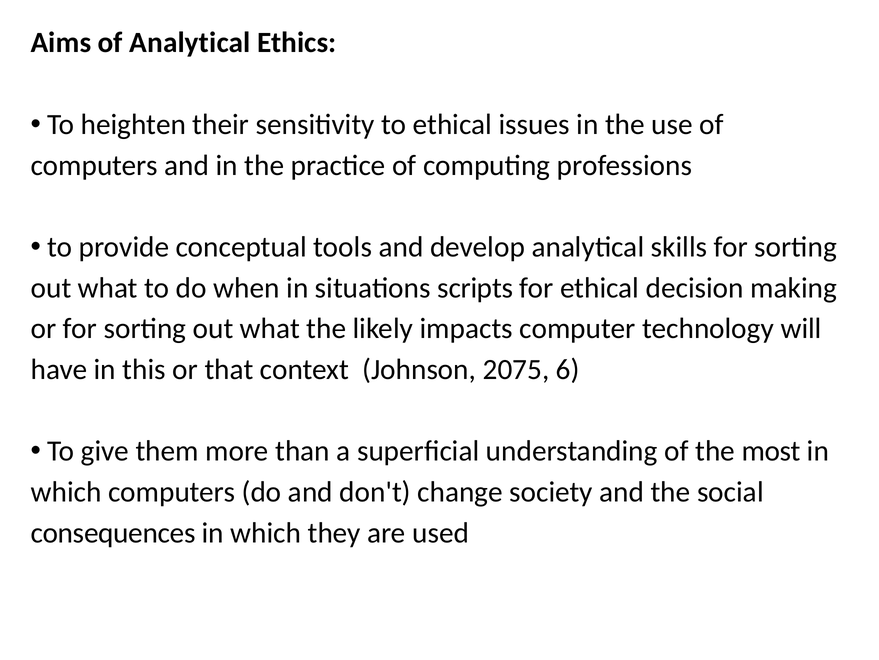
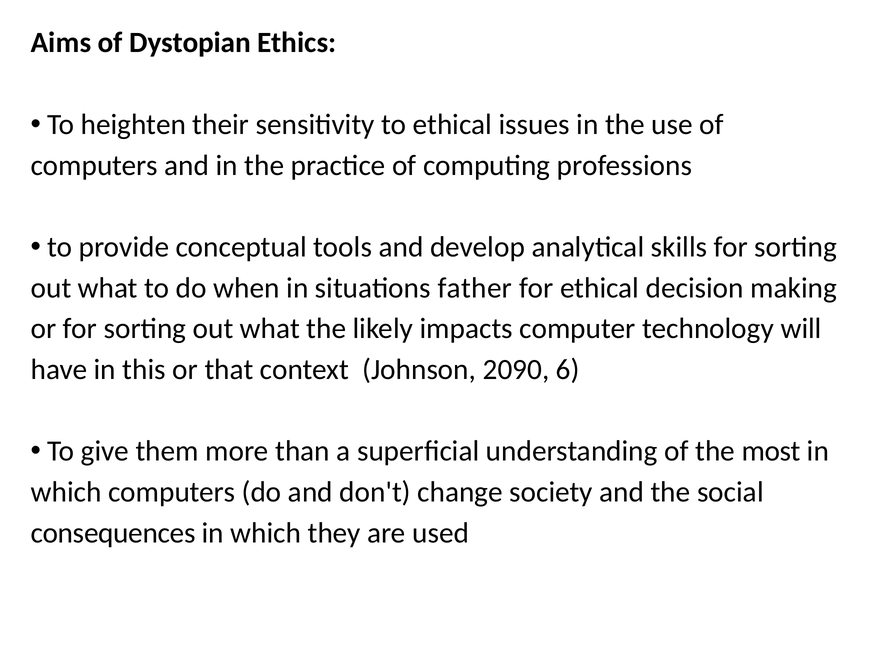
of Analytical: Analytical -> Dystopian
scripts: scripts -> father
2075: 2075 -> 2090
